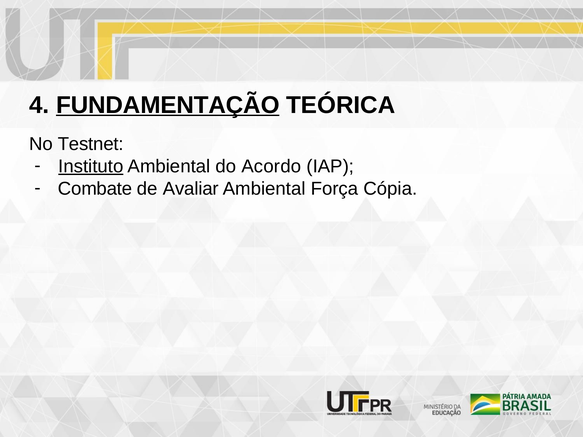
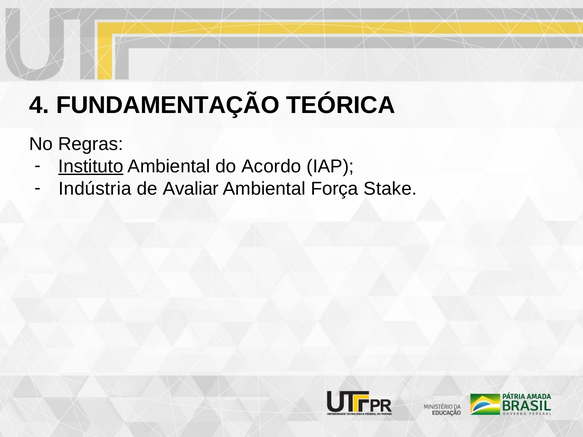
FUNDAMENTAÇÃO underline: present -> none
Testnet: Testnet -> Regras
Combate: Combate -> Indústria
Cópia: Cópia -> Stake
